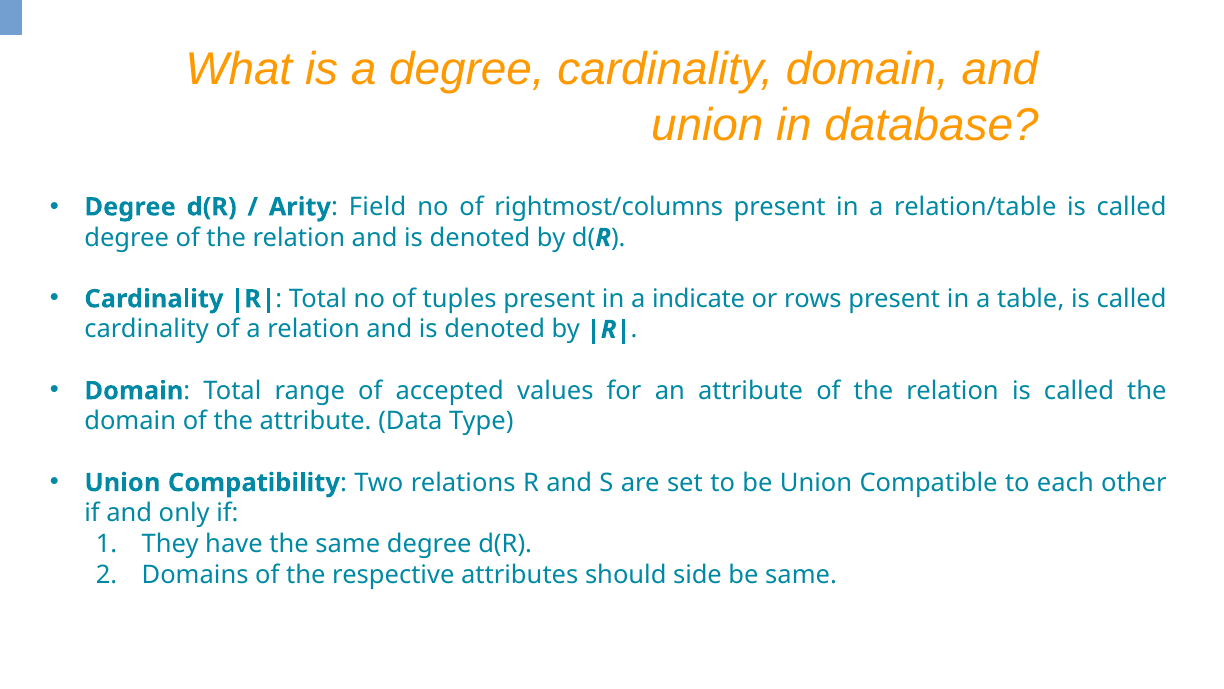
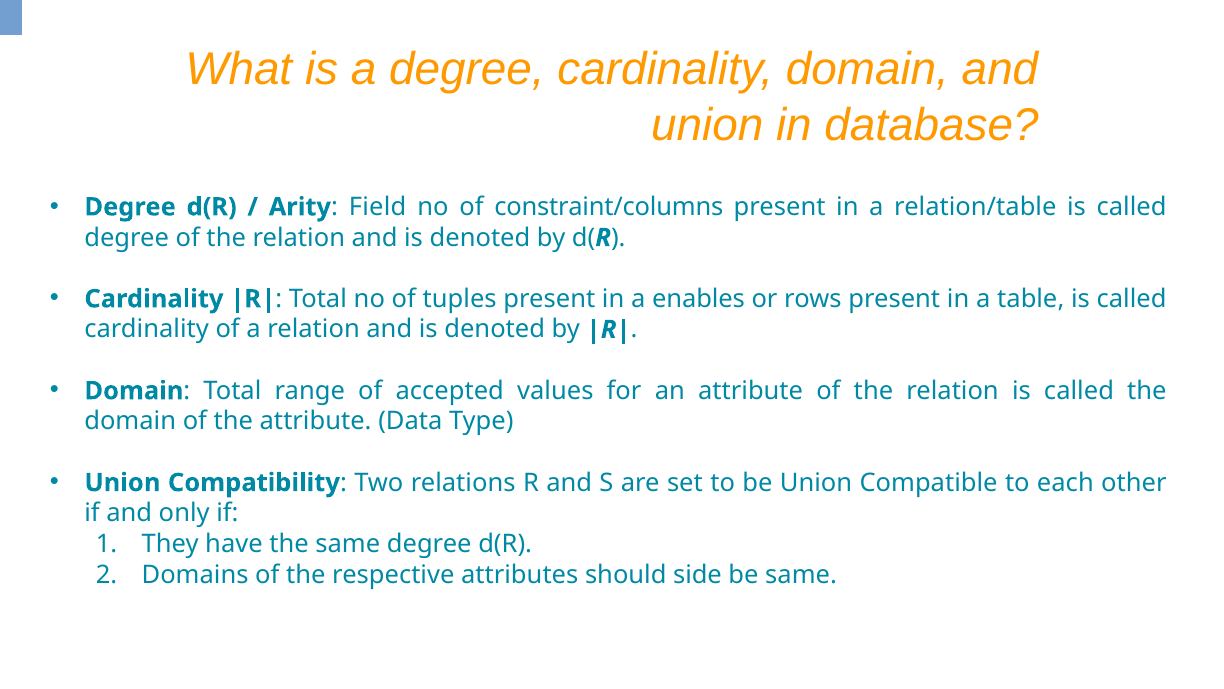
rightmost/columns: rightmost/columns -> constraint/columns
indicate: indicate -> enables
